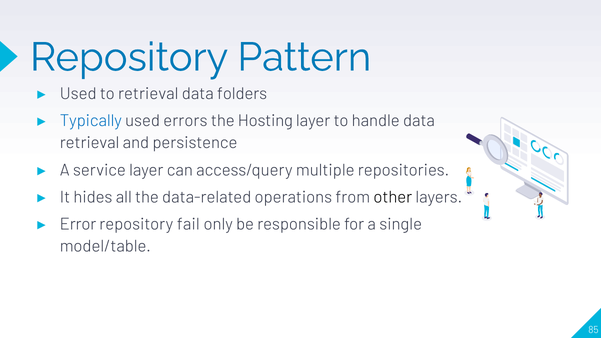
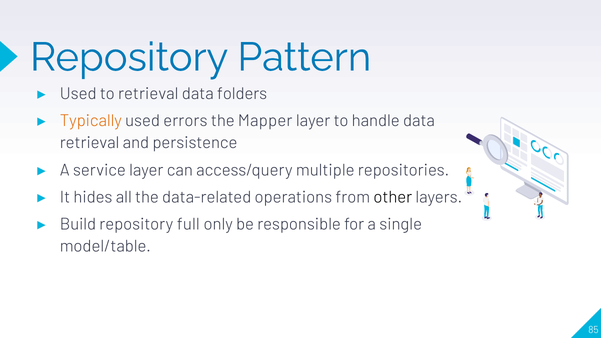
Typically colour: blue -> orange
Hosting: Hosting -> Mapper
Error: Error -> Build
fail: fail -> full
